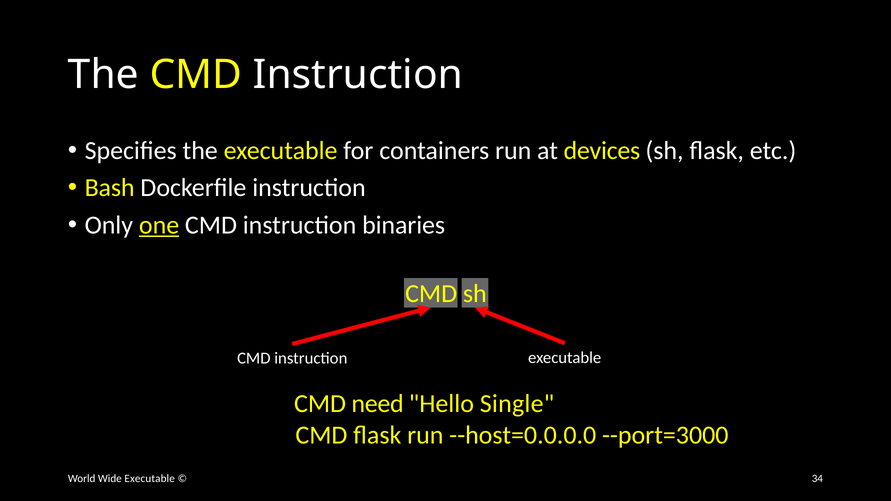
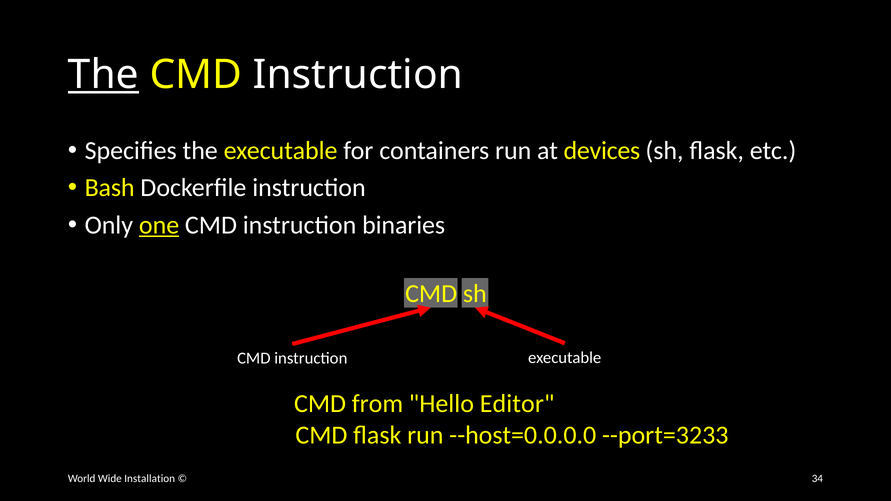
The at (103, 75) underline: none -> present
need: need -> from
Single: Single -> Editor
--port=3000: --port=3000 -> --port=3233
Wide Executable: Executable -> Installation
